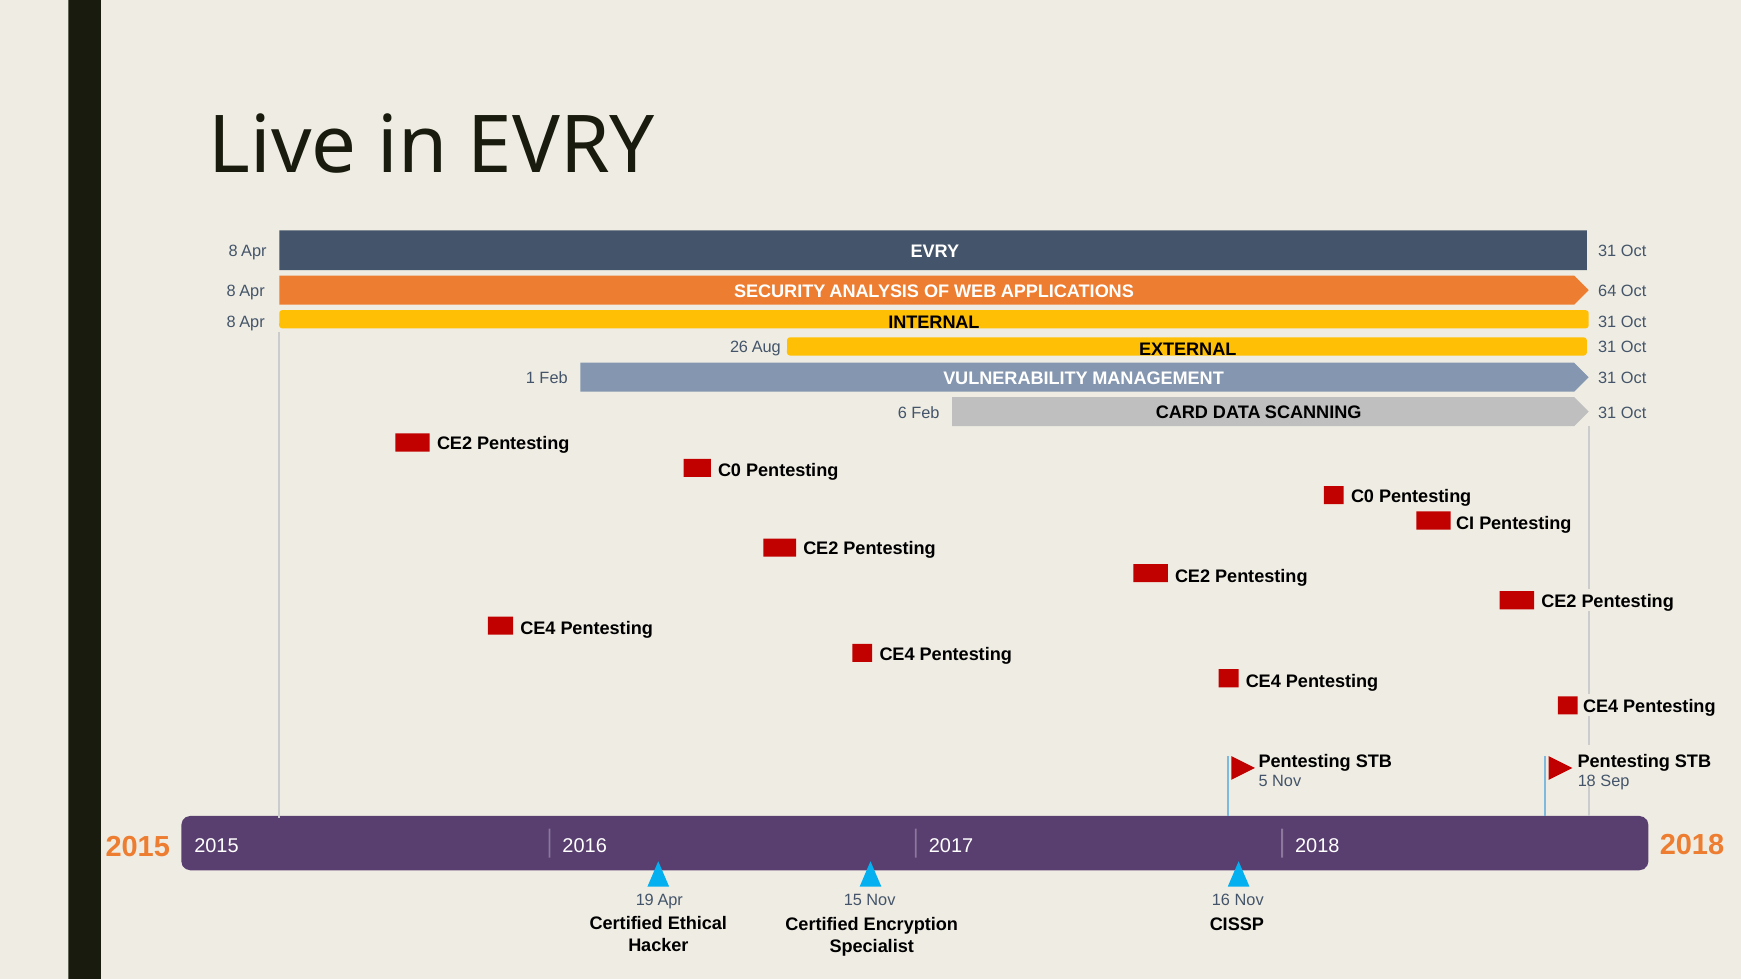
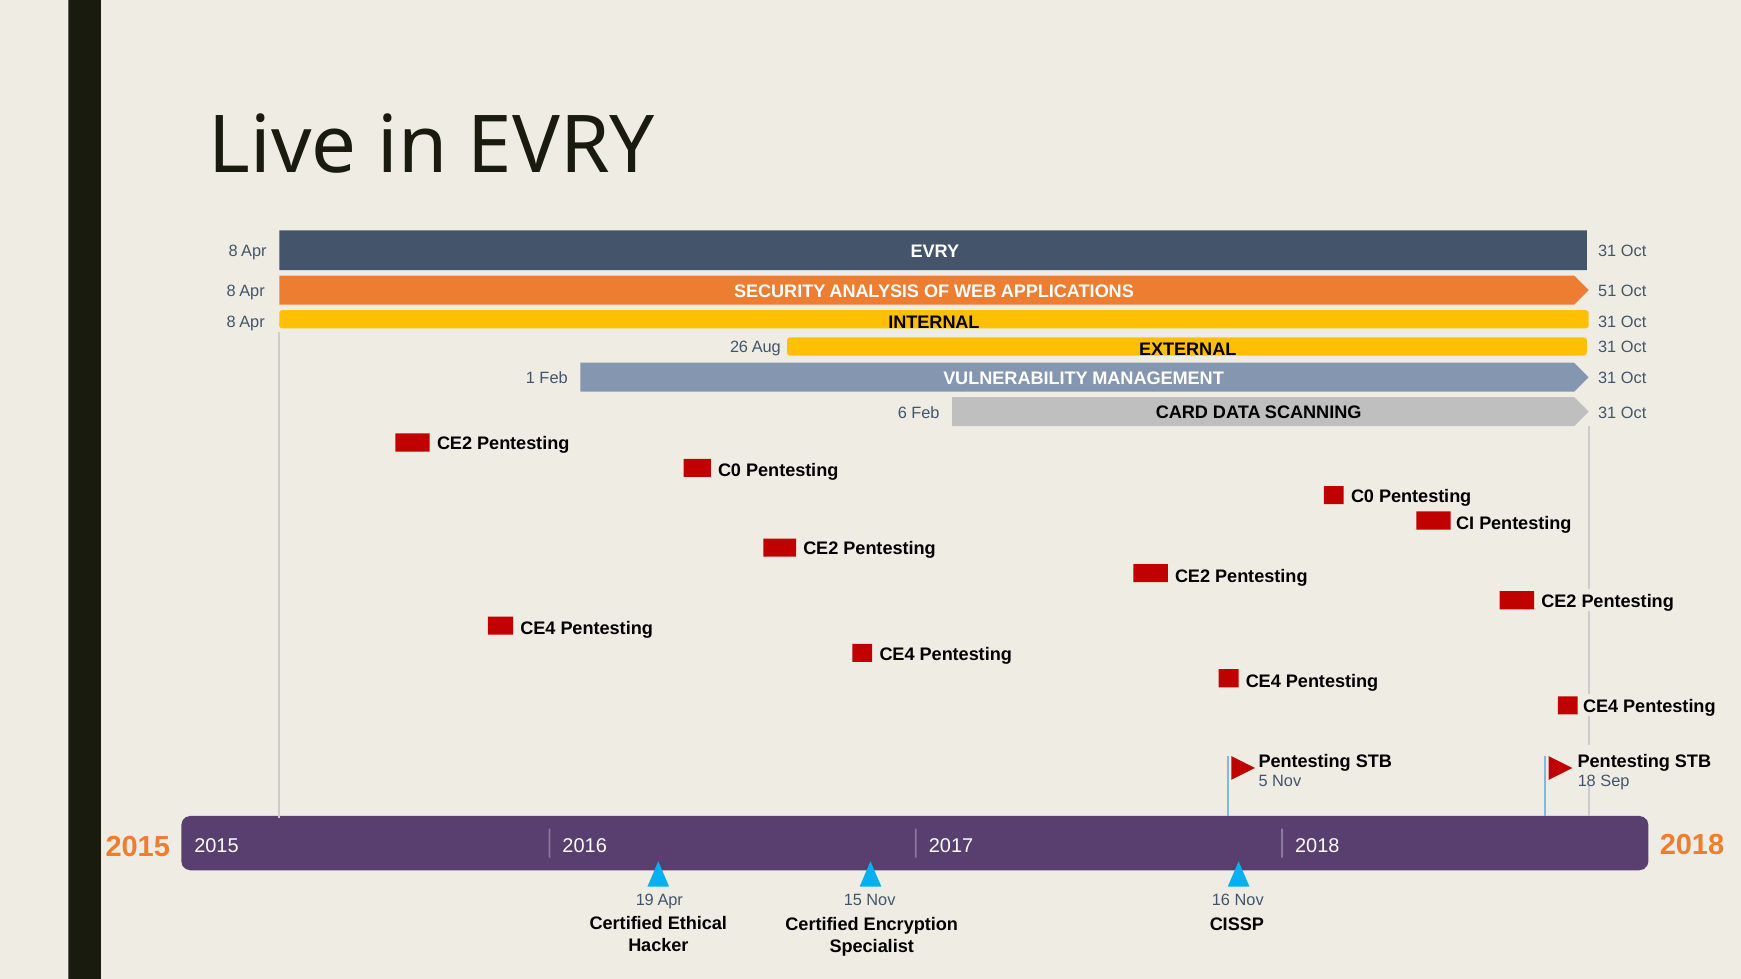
64: 64 -> 51
